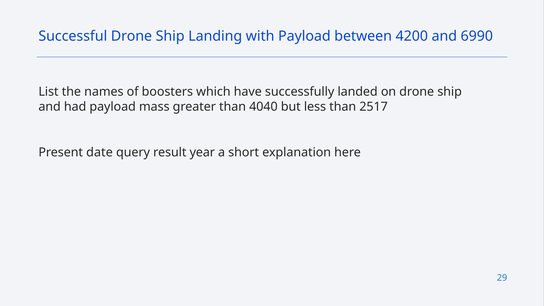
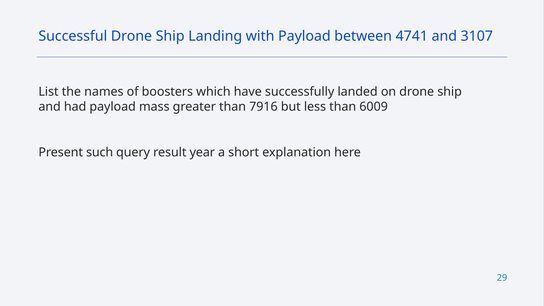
4200: 4200 -> 4741
6990: 6990 -> 3107
4040: 4040 -> 7916
2517: 2517 -> 6009
date: date -> such
